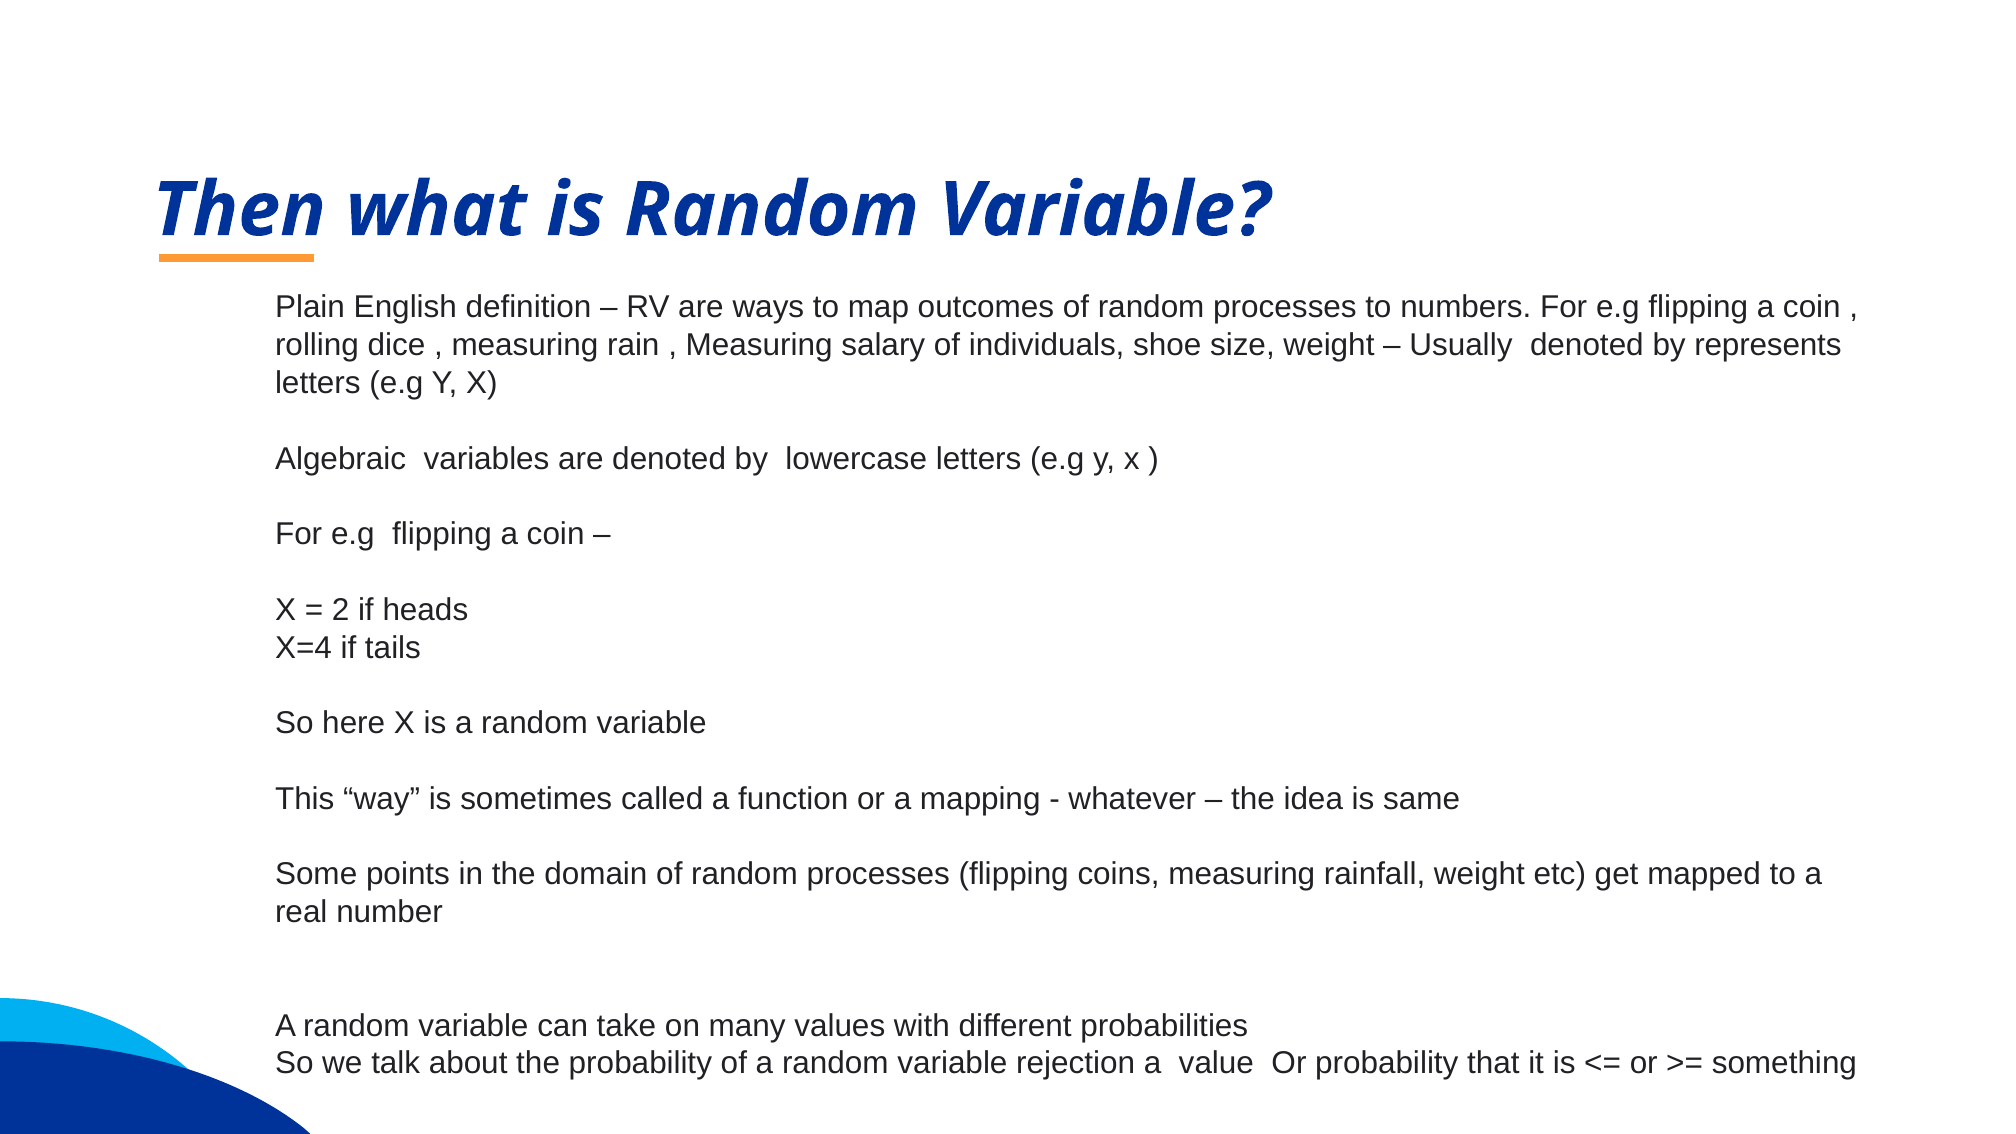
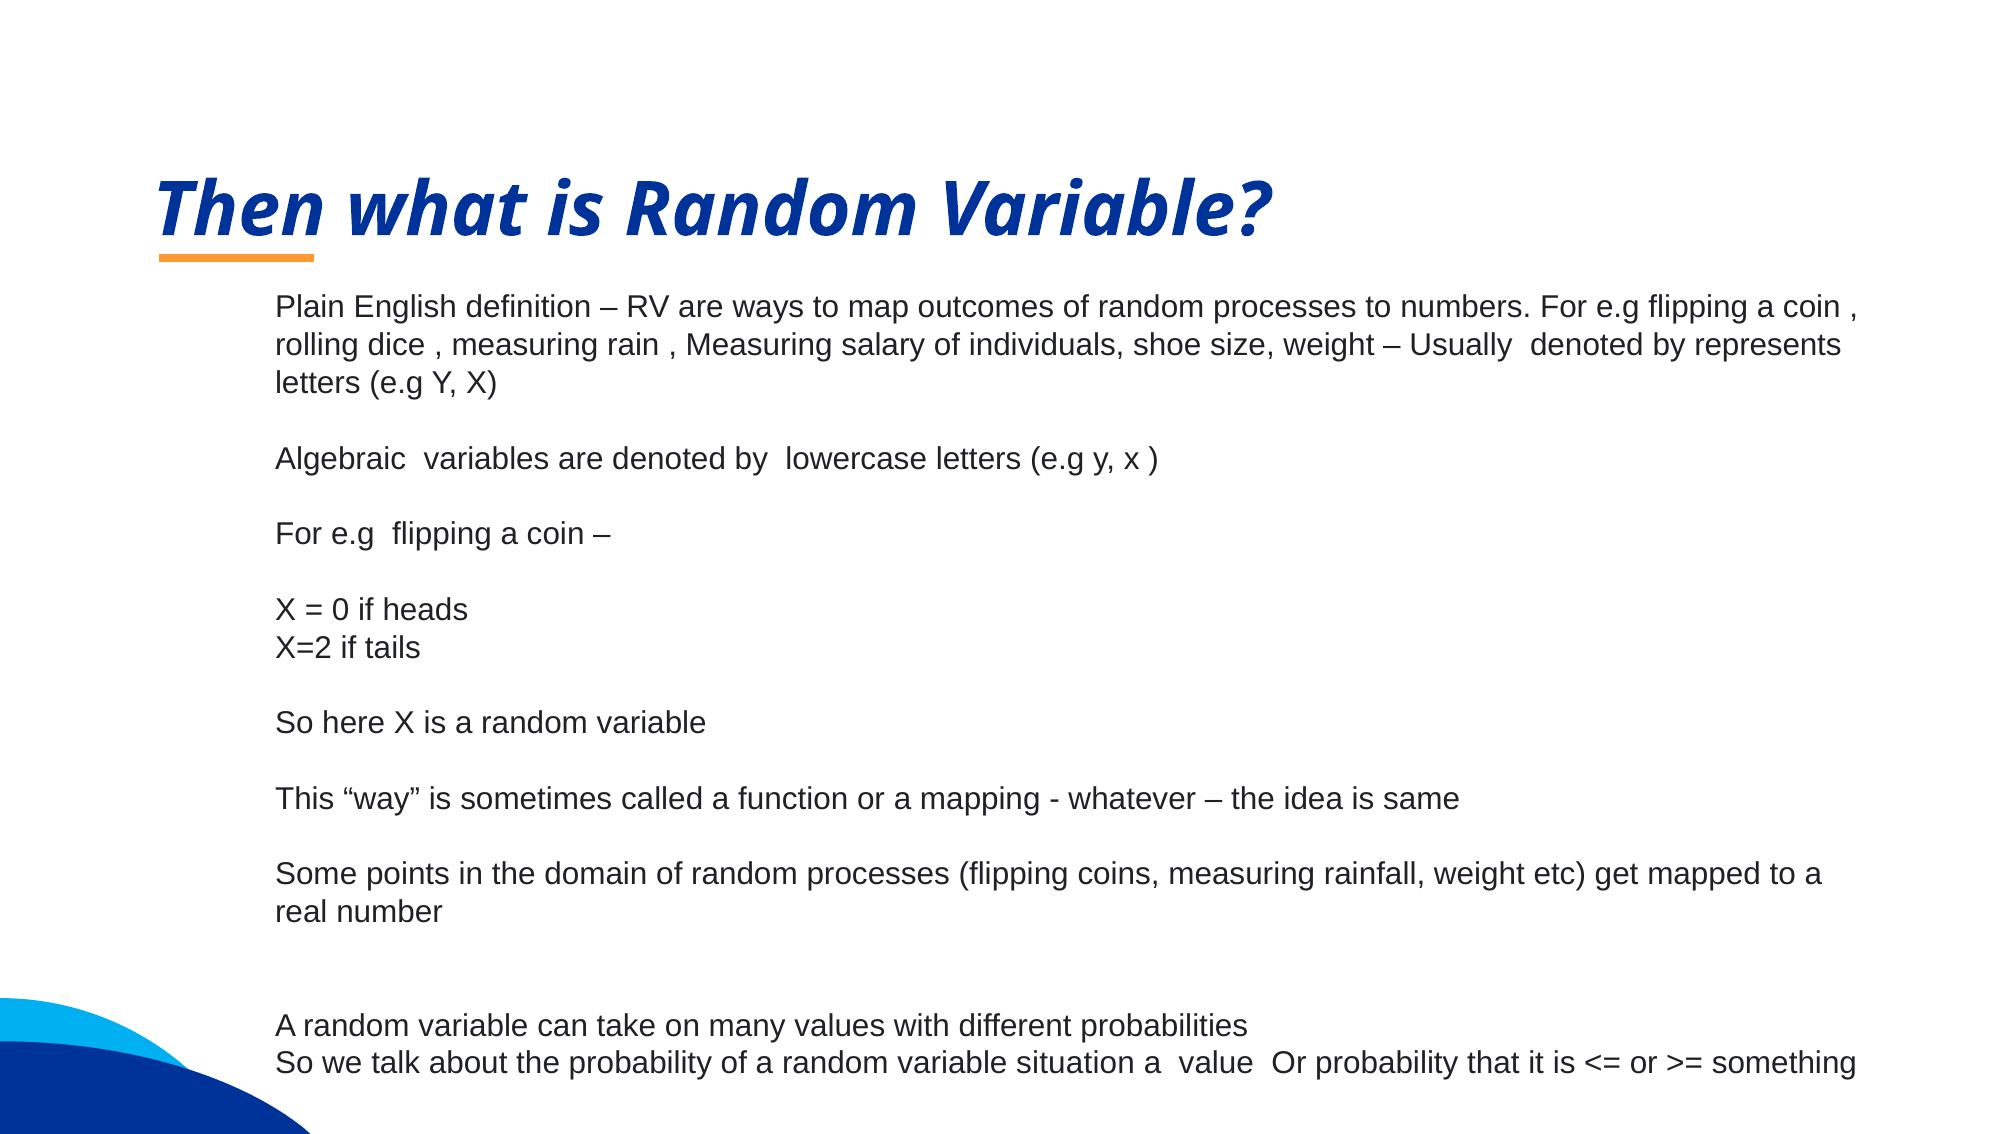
2: 2 -> 0
X=4: X=4 -> X=2
rejection: rejection -> situation
